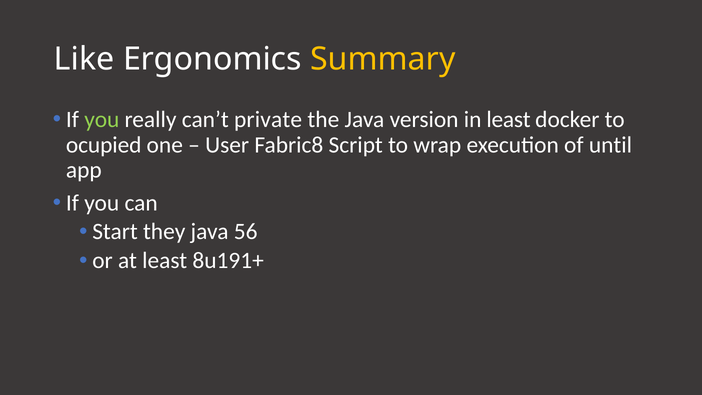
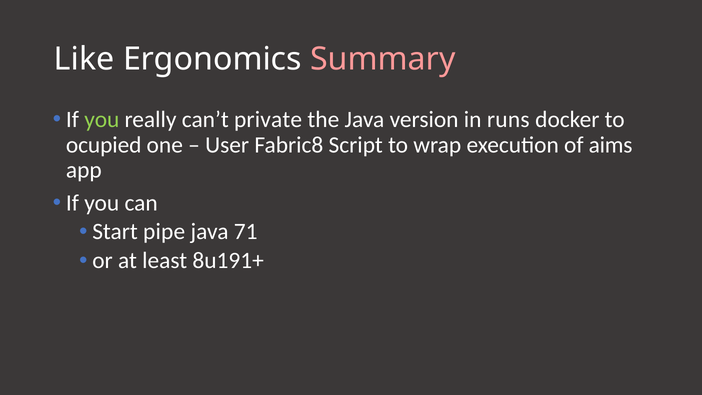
Summary colour: yellow -> pink
in least: least -> runs
until: until -> aims
they: they -> pipe
56: 56 -> 71
